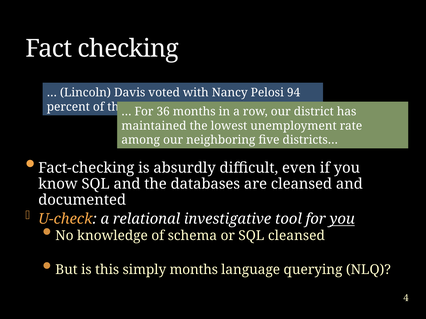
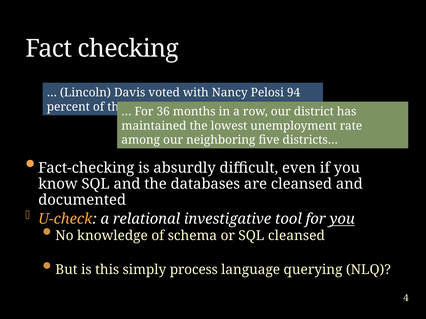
simply months: months -> process
